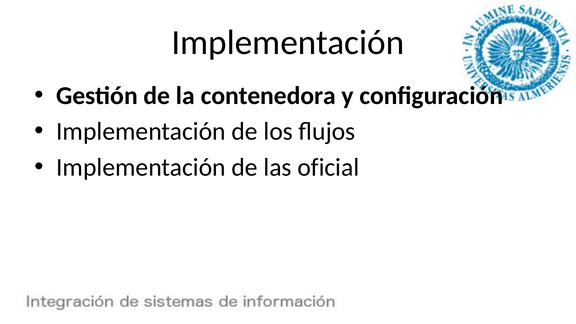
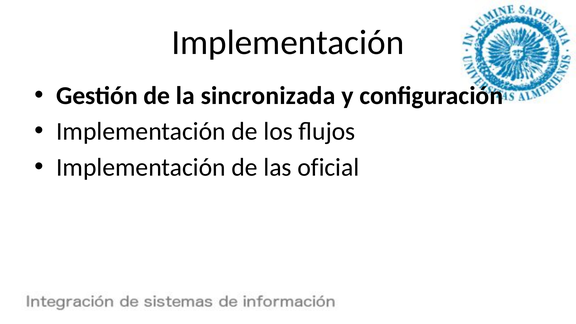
contenedora: contenedora -> sincronizada
